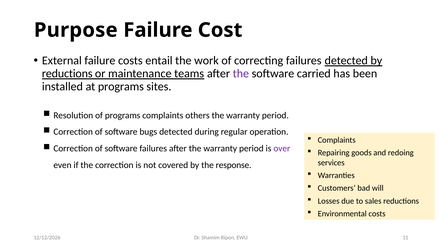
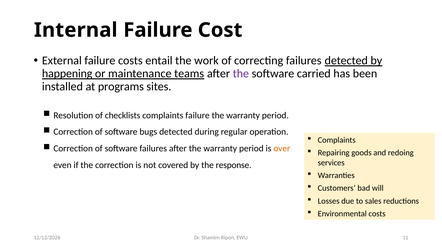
Purpose: Purpose -> Internal
reductions at (67, 74): reductions -> happening
of programs: programs -> checklists
complaints others: others -> failure
over colour: purple -> orange
